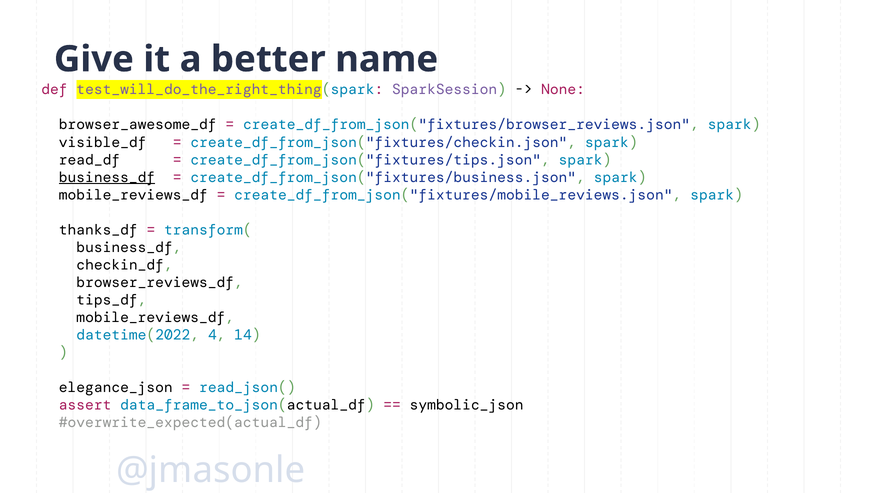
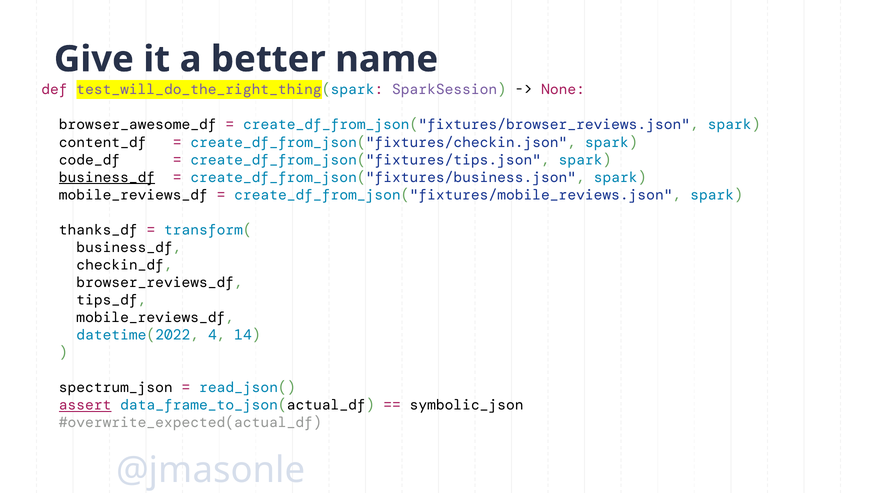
visible_df: visible_df -> content_df
read_df: read_df -> code_df
elegance_json: elegance_json -> spectrum_json
assert underline: none -> present
